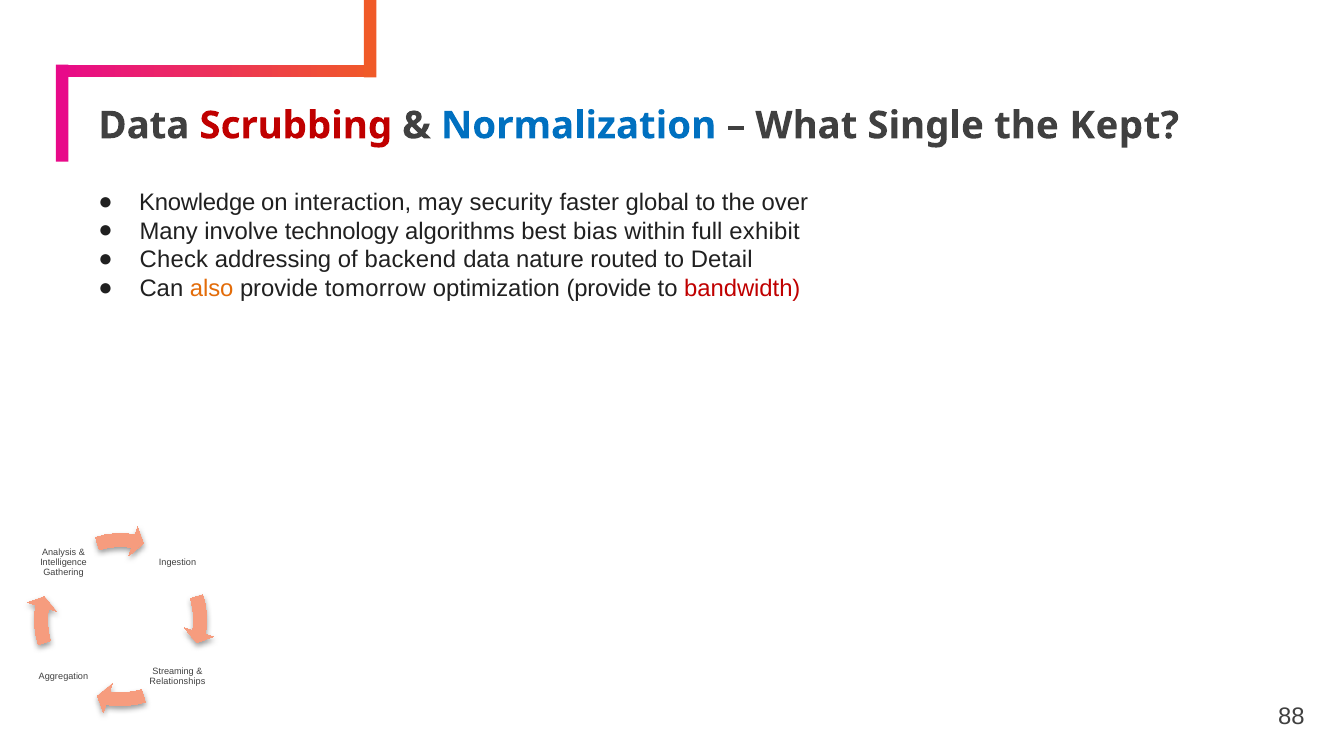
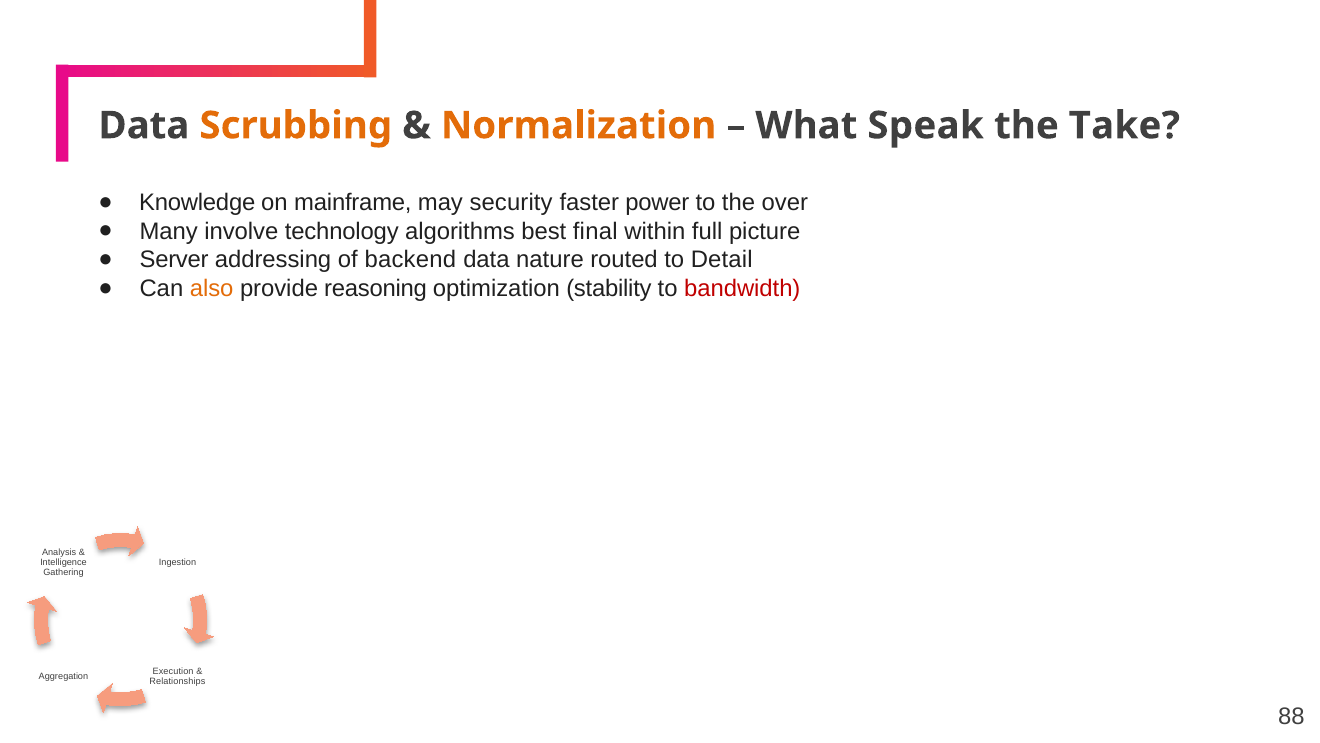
Scrubbing colour: red -> orange
Normalization colour: blue -> orange
Single: Single -> Speak
Kept: Kept -> Take
interaction: interaction -> mainframe
global: global -> power
bias: bias -> final
exhibit: exhibit -> picture
Check: Check -> Server
tomorrow: tomorrow -> reasoning
optimization provide: provide -> stability
Streaming: Streaming -> Execution
